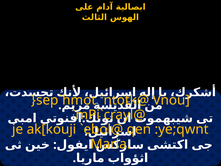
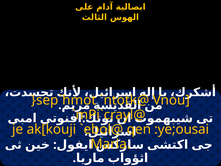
:ye;qwnt: :ye;qwnt -> :ye;ousai
